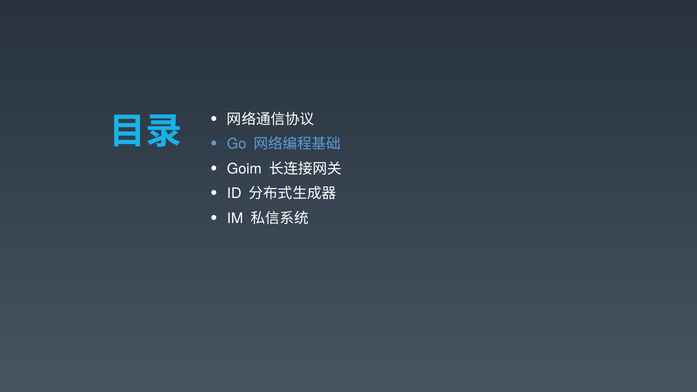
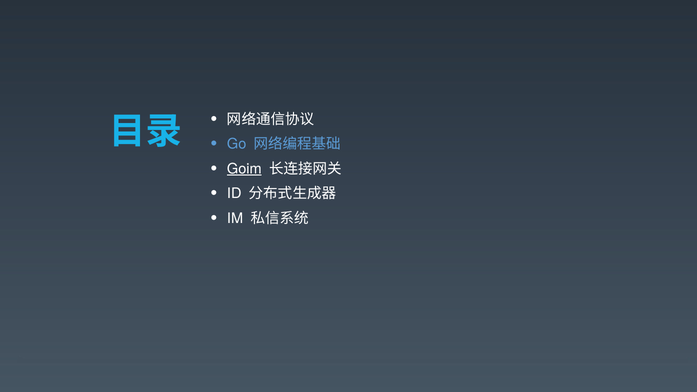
Goim underline: none -> present
